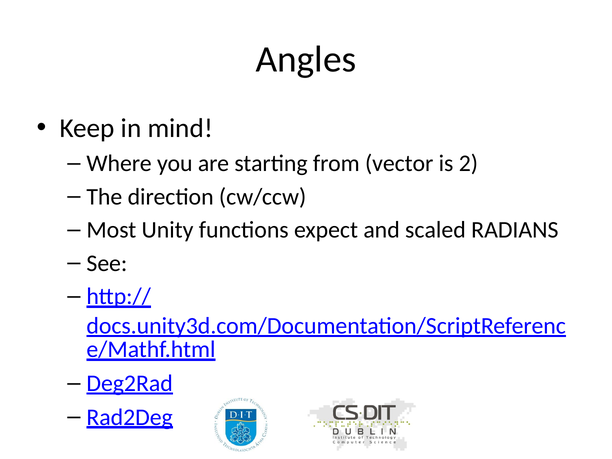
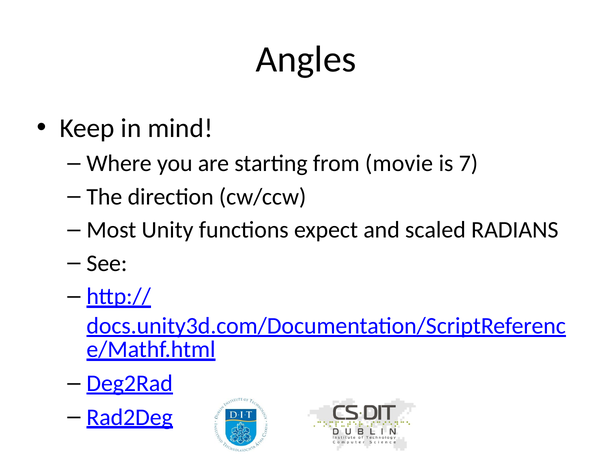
vector: vector -> movie
2: 2 -> 7
